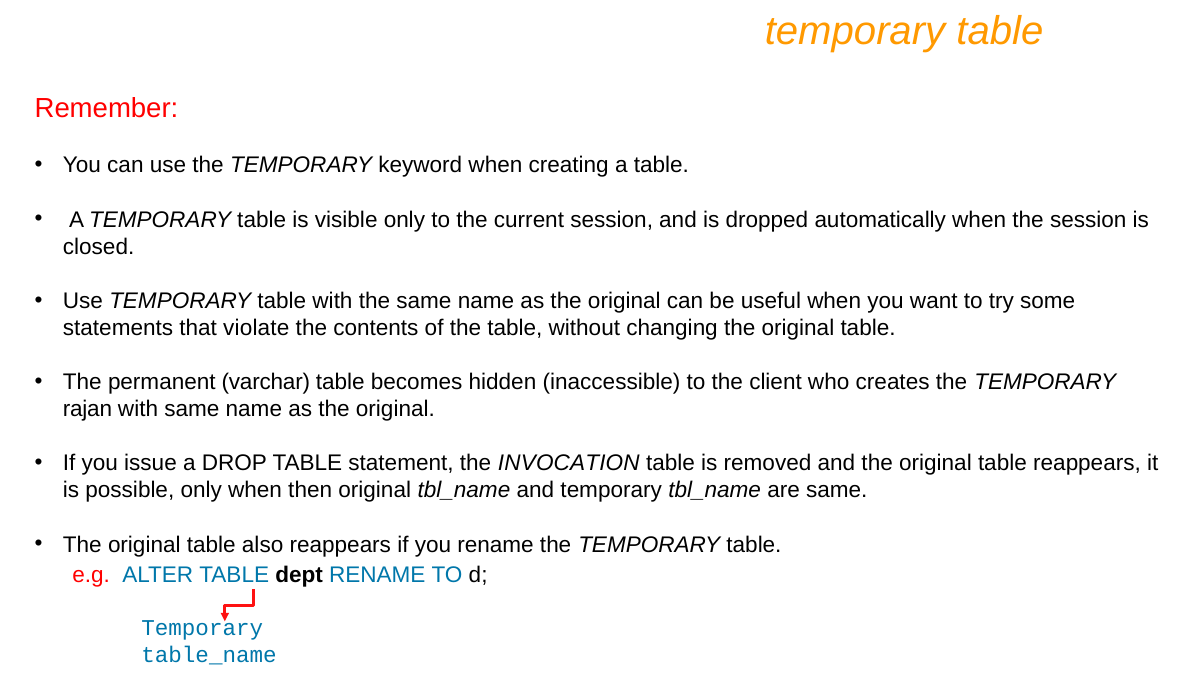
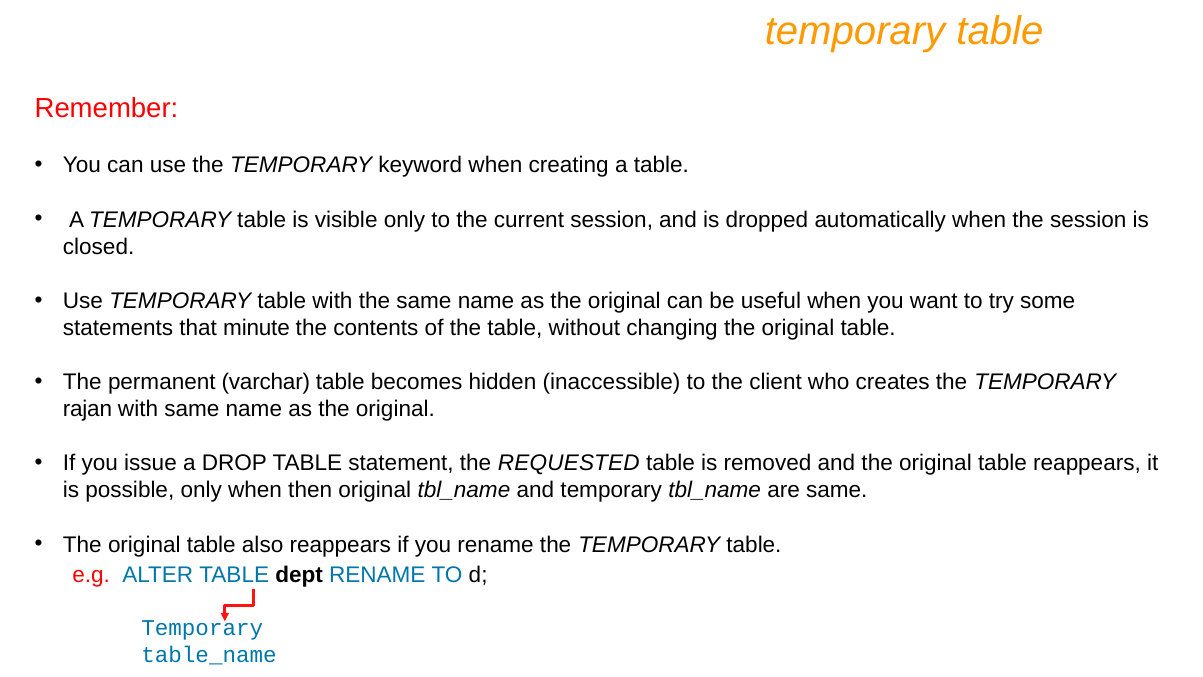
violate: violate -> minute
INVOCATION: INVOCATION -> REQUESTED
